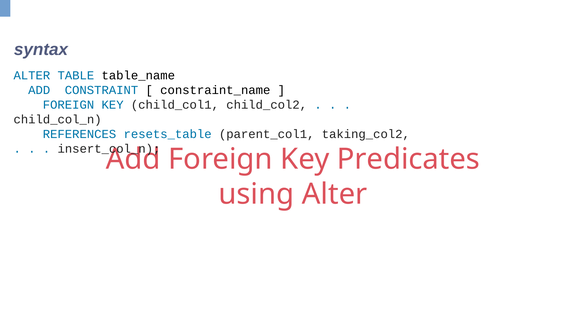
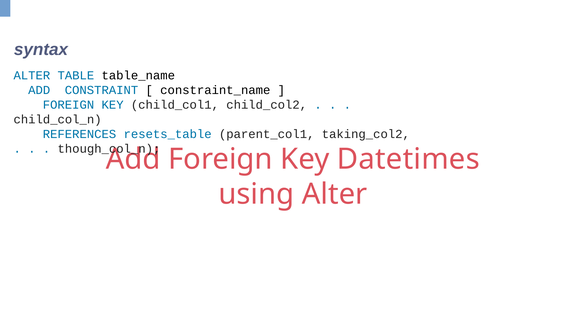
insert_col_n: insert_col_n -> though_col_n
Predicates: Predicates -> Datetimes
